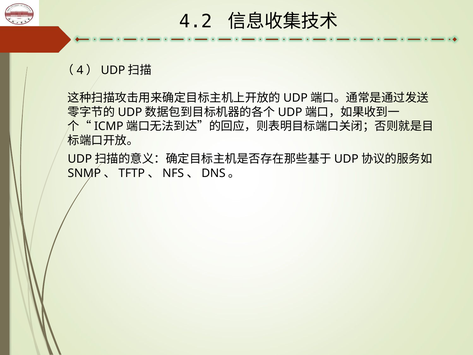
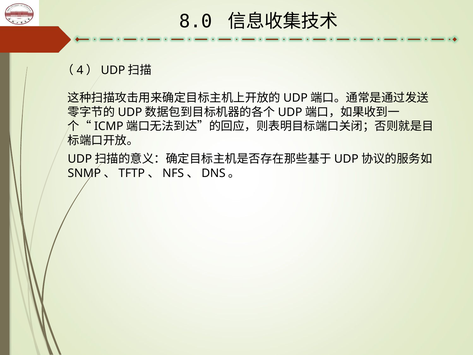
4.2: 4.2 -> 8.0
